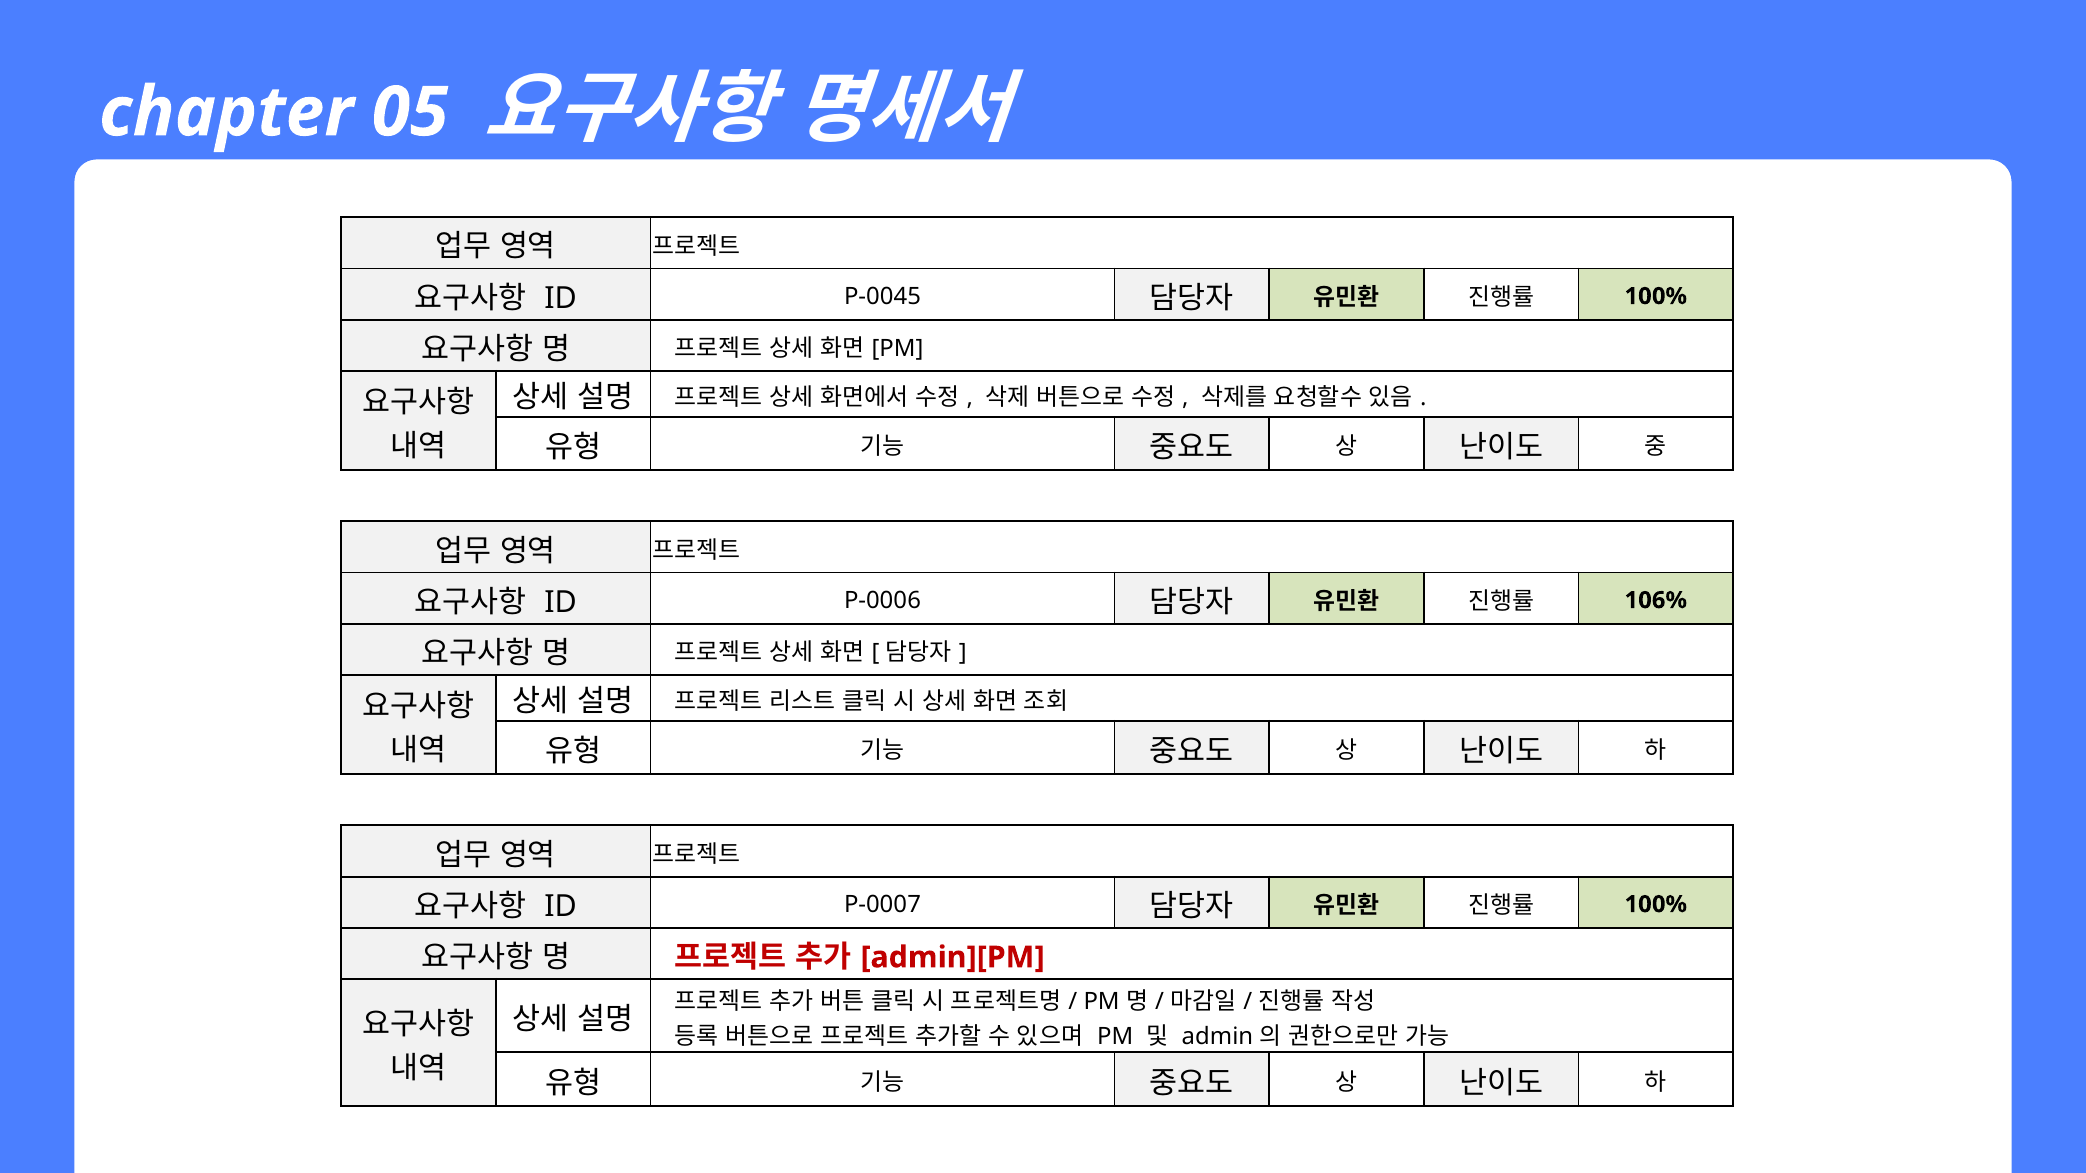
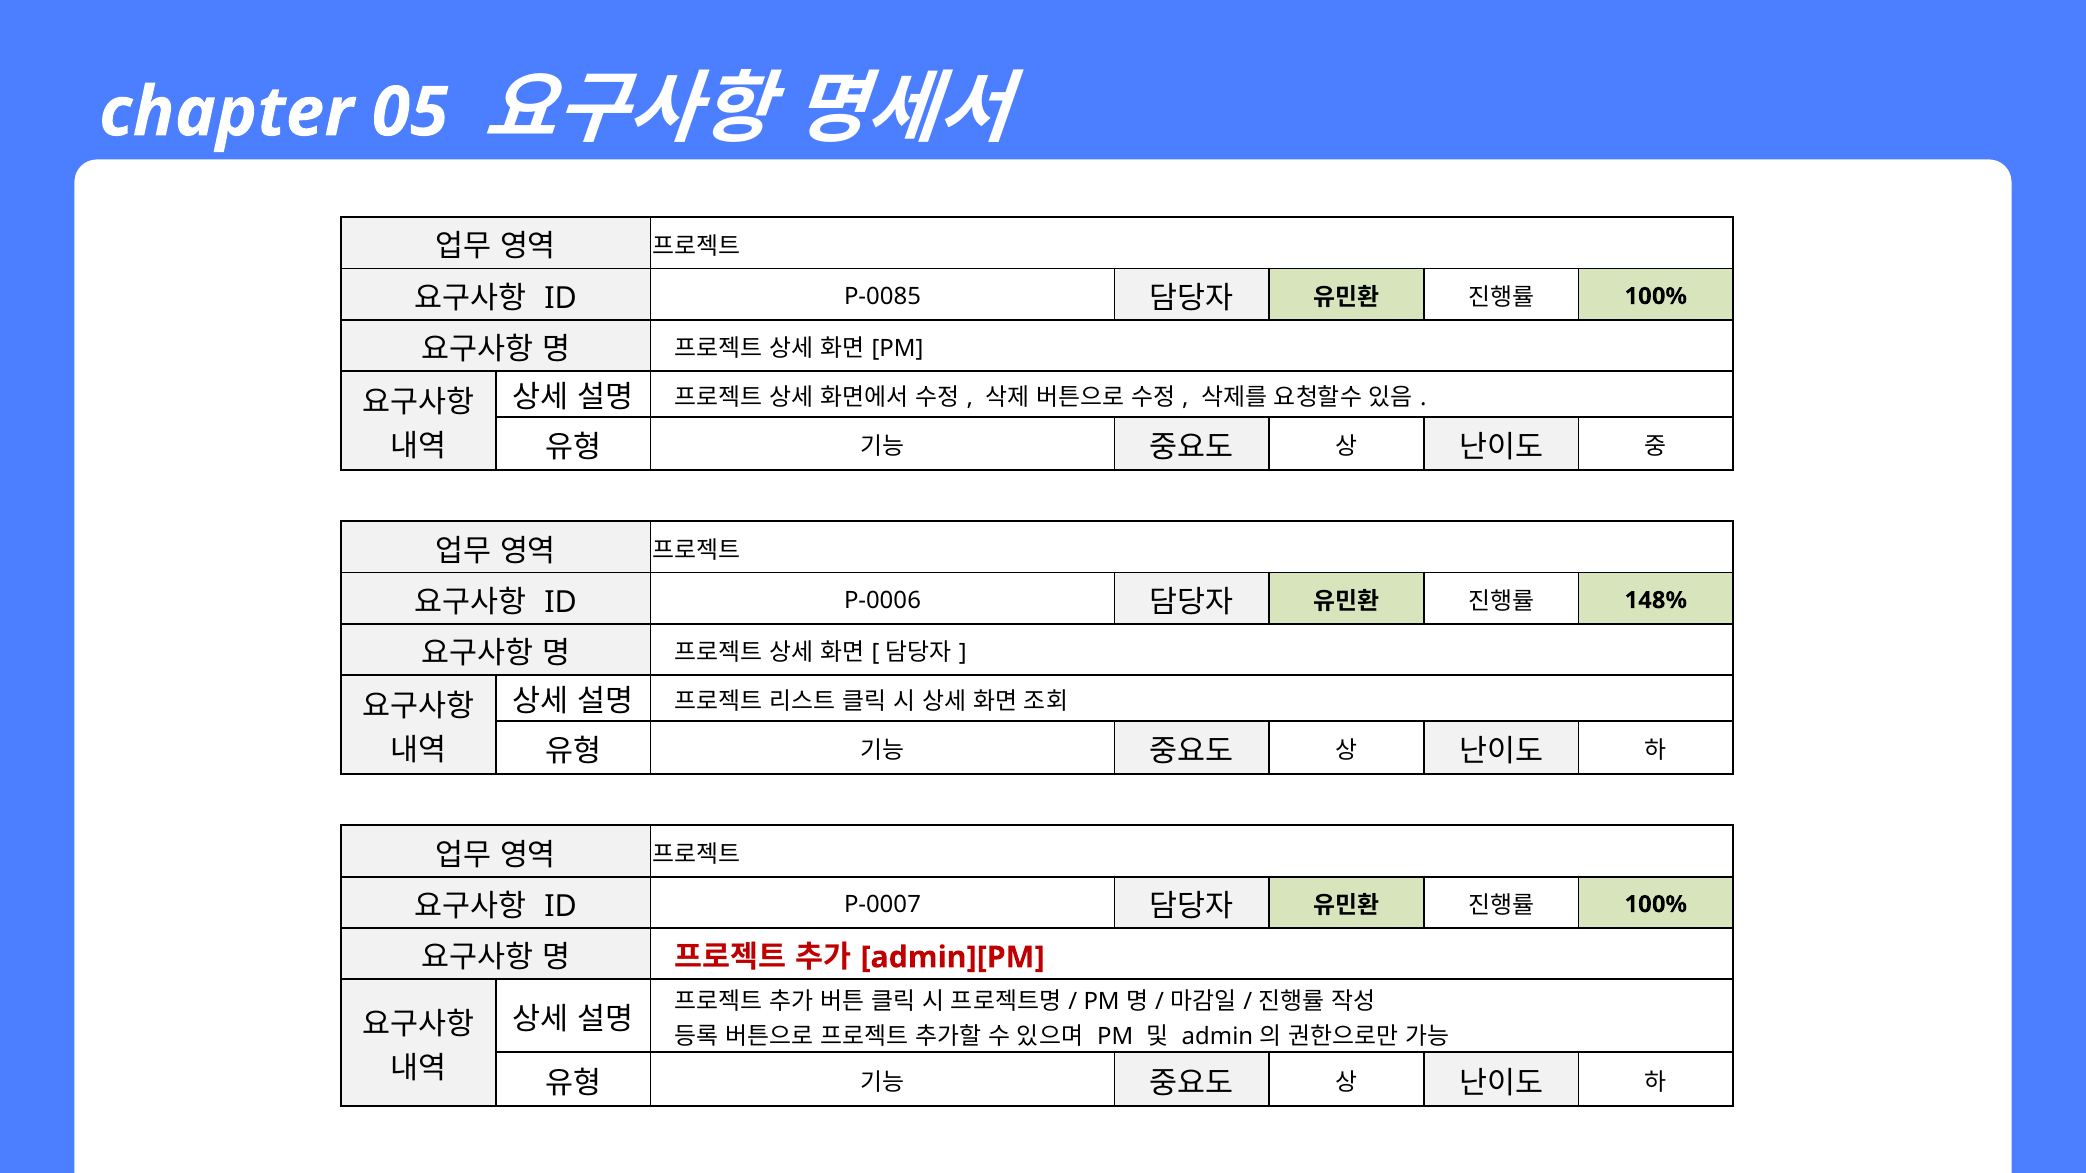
P-0045: P-0045 -> P-0085
106%: 106% -> 148%
